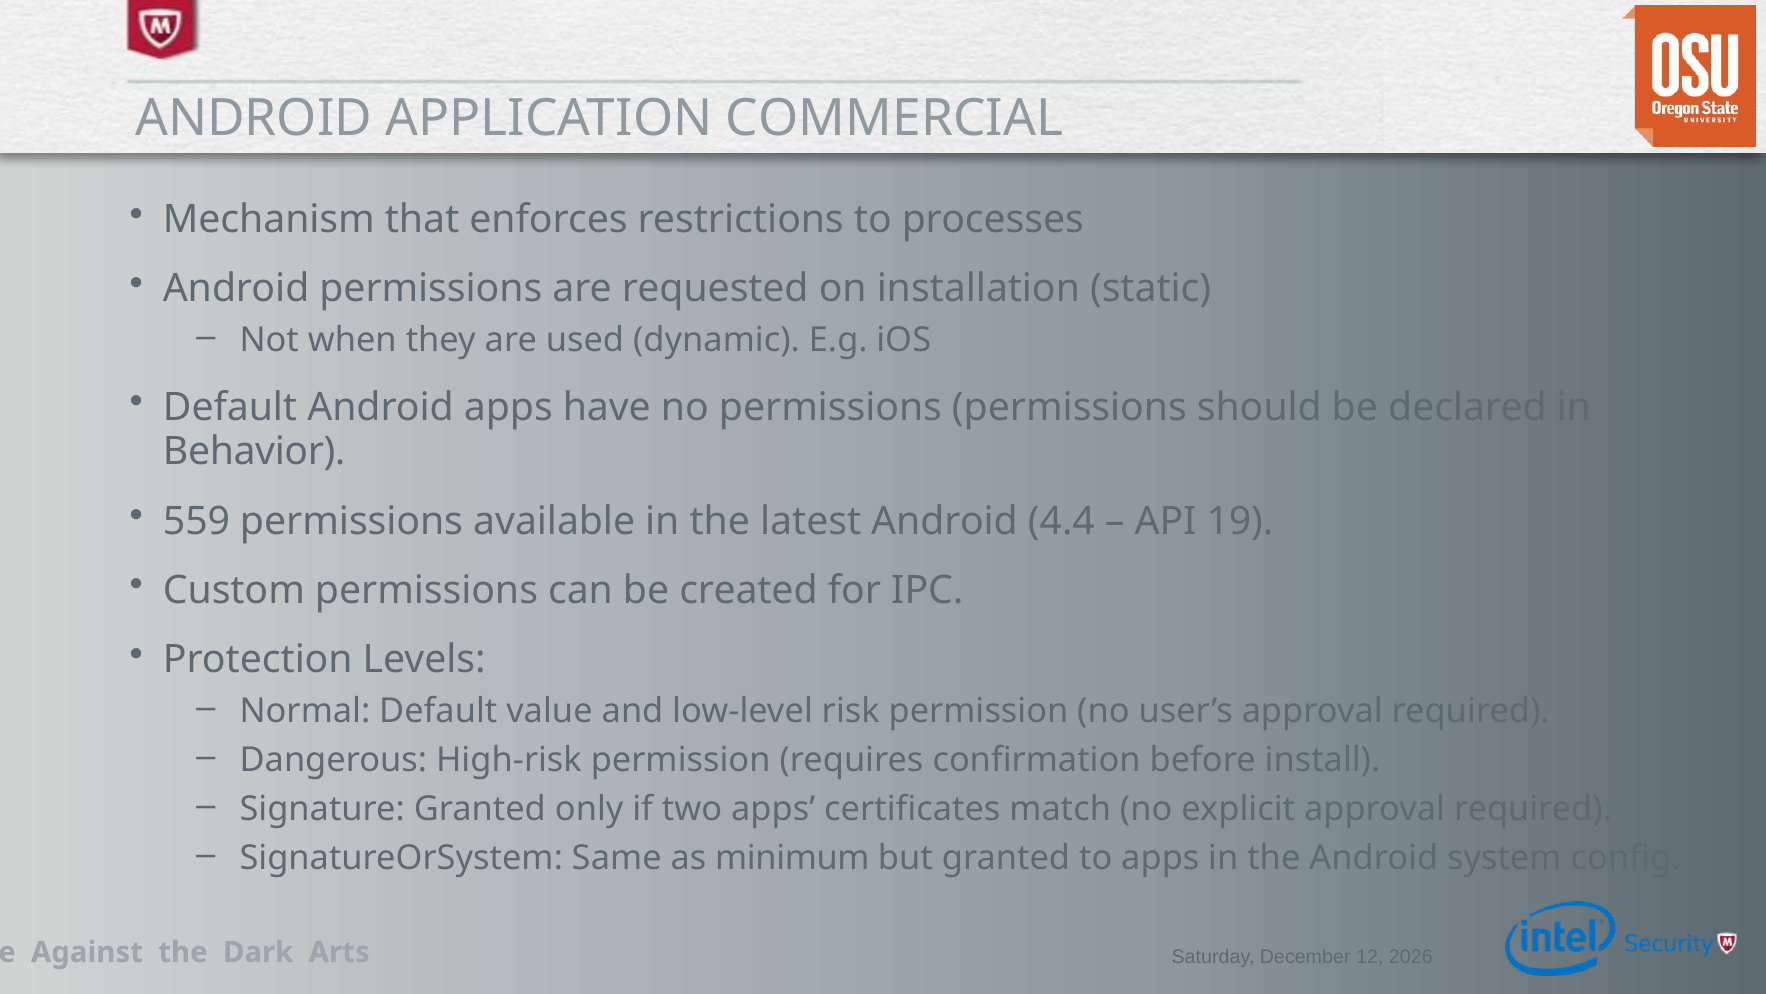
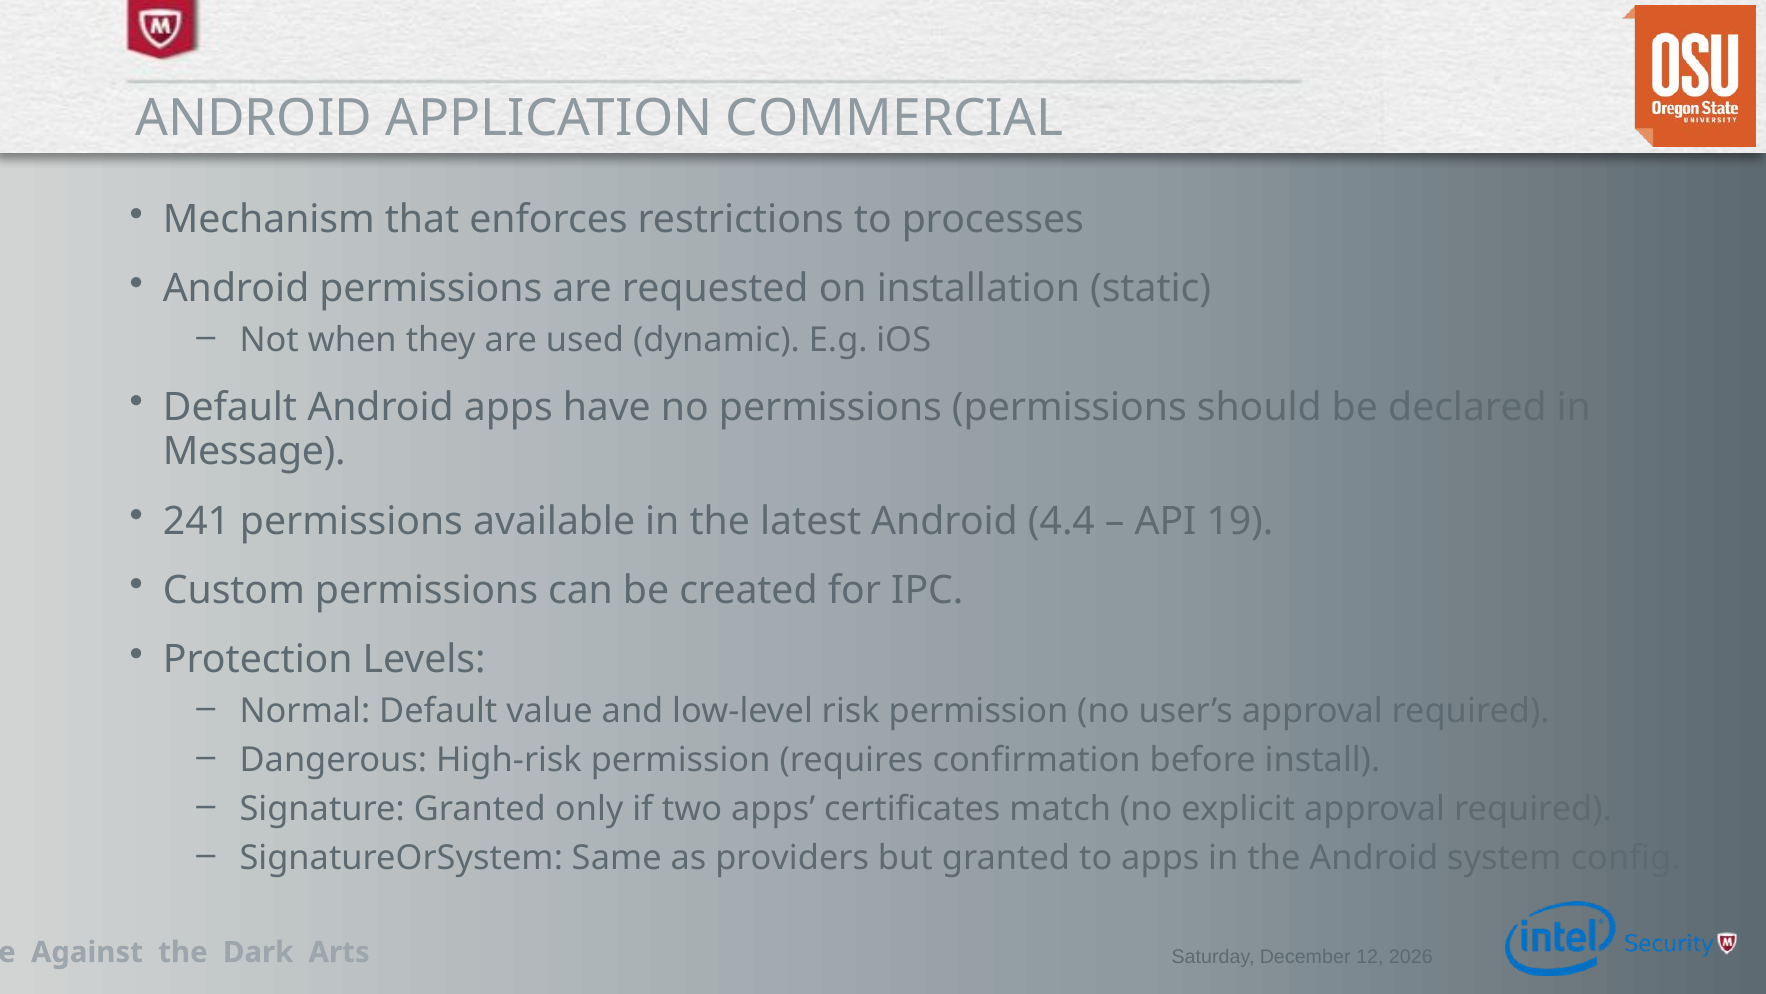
Behavior: Behavior -> Message
559: 559 -> 241
minimum: minimum -> providers
